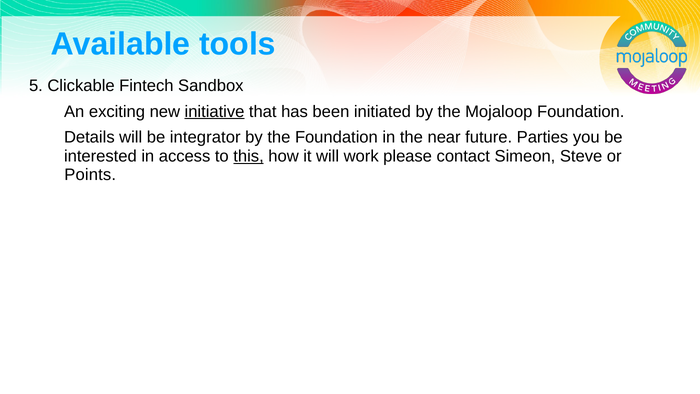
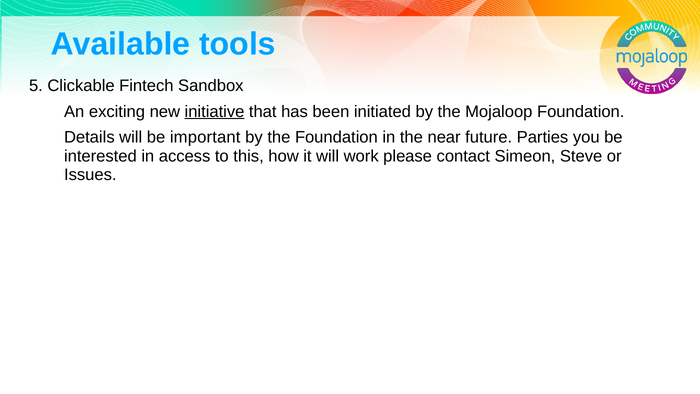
integrator: integrator -> important
this underline: present -> none
Points: Points -> Issues
